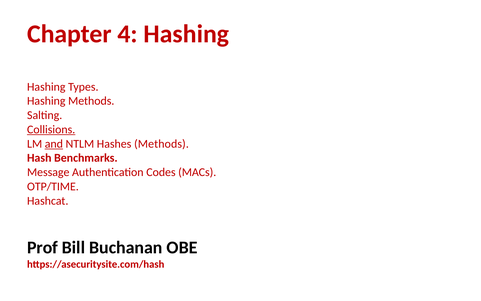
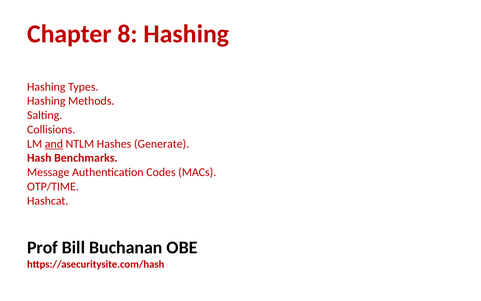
4: 4 -> 8
Collisions underline: present -> none
Hashes Methods: Methods -> Generate
